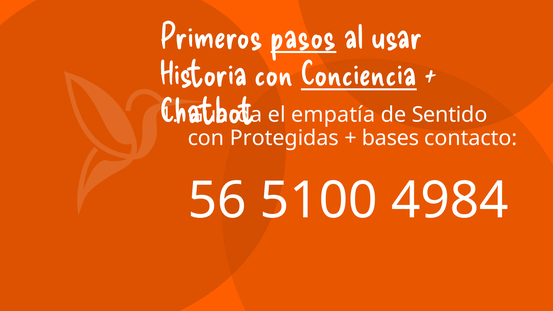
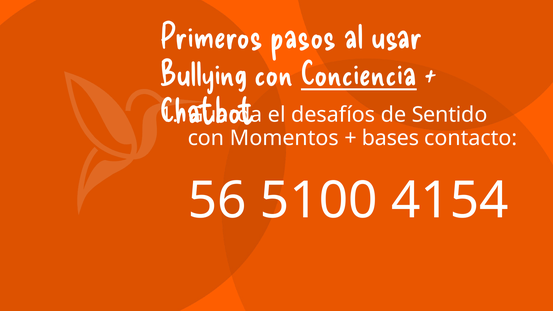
pasos underline: present -> none
Historia: Historia -> Bullying
empatía: empatía -> desafíos
Protegidas: Protegidas -> Momentos
4984: 4984 -> 4154
